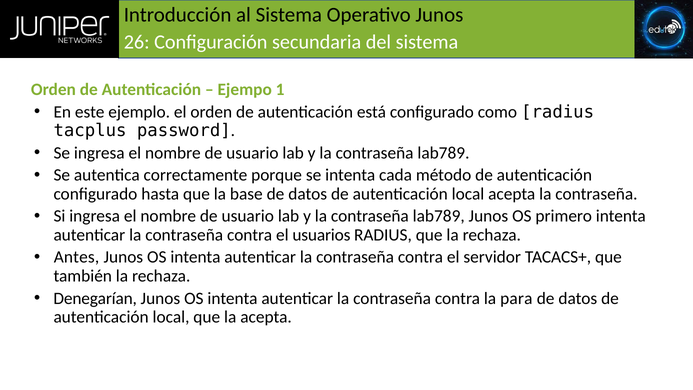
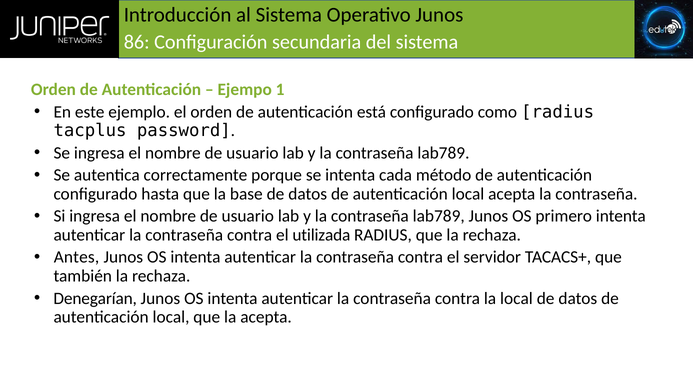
26: 26 -> 86
usuarios: usuarios -> utilizada
la para: para -> local
